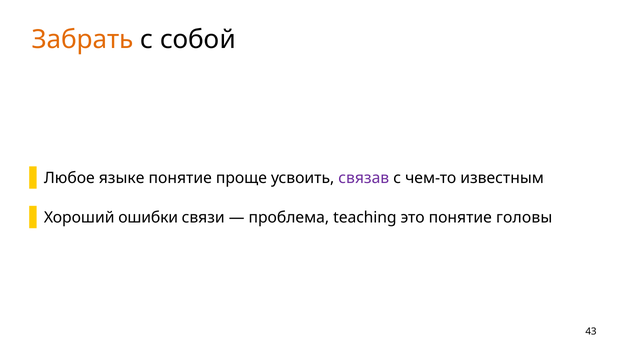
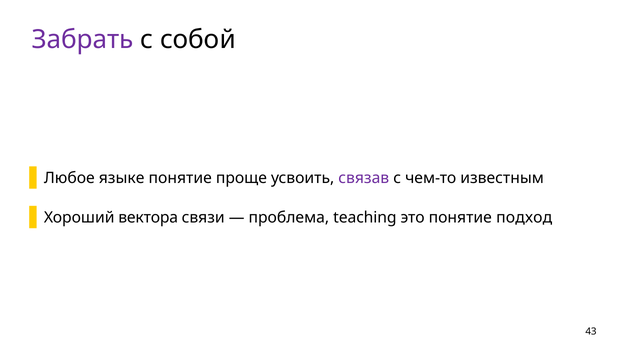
Забрать colour: orange -> purple
ошибки: ошибки -> вектора
головы: головы -> подход
